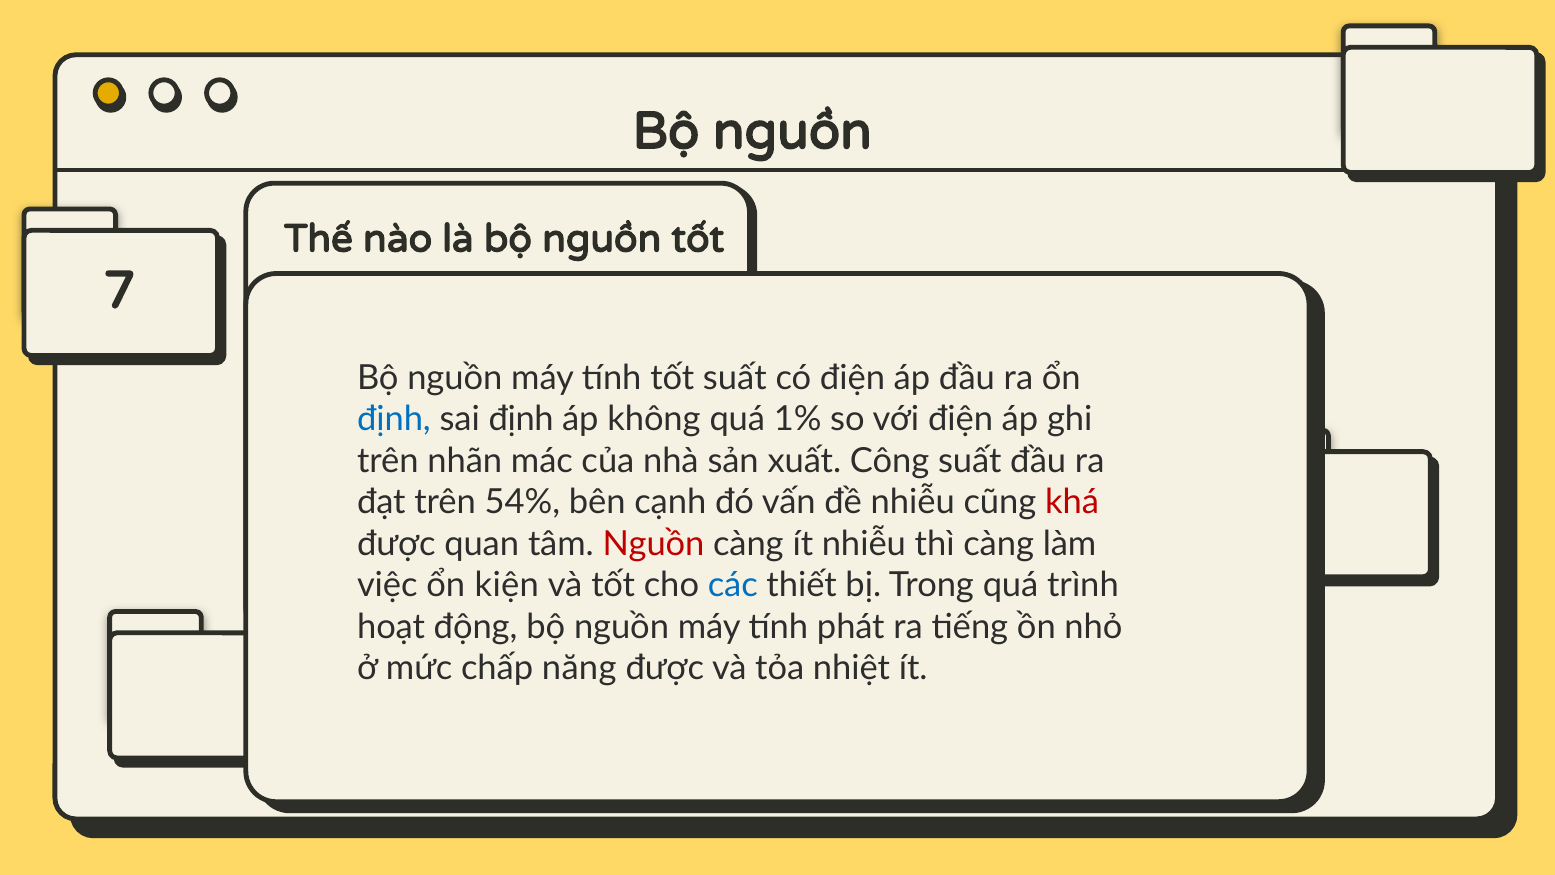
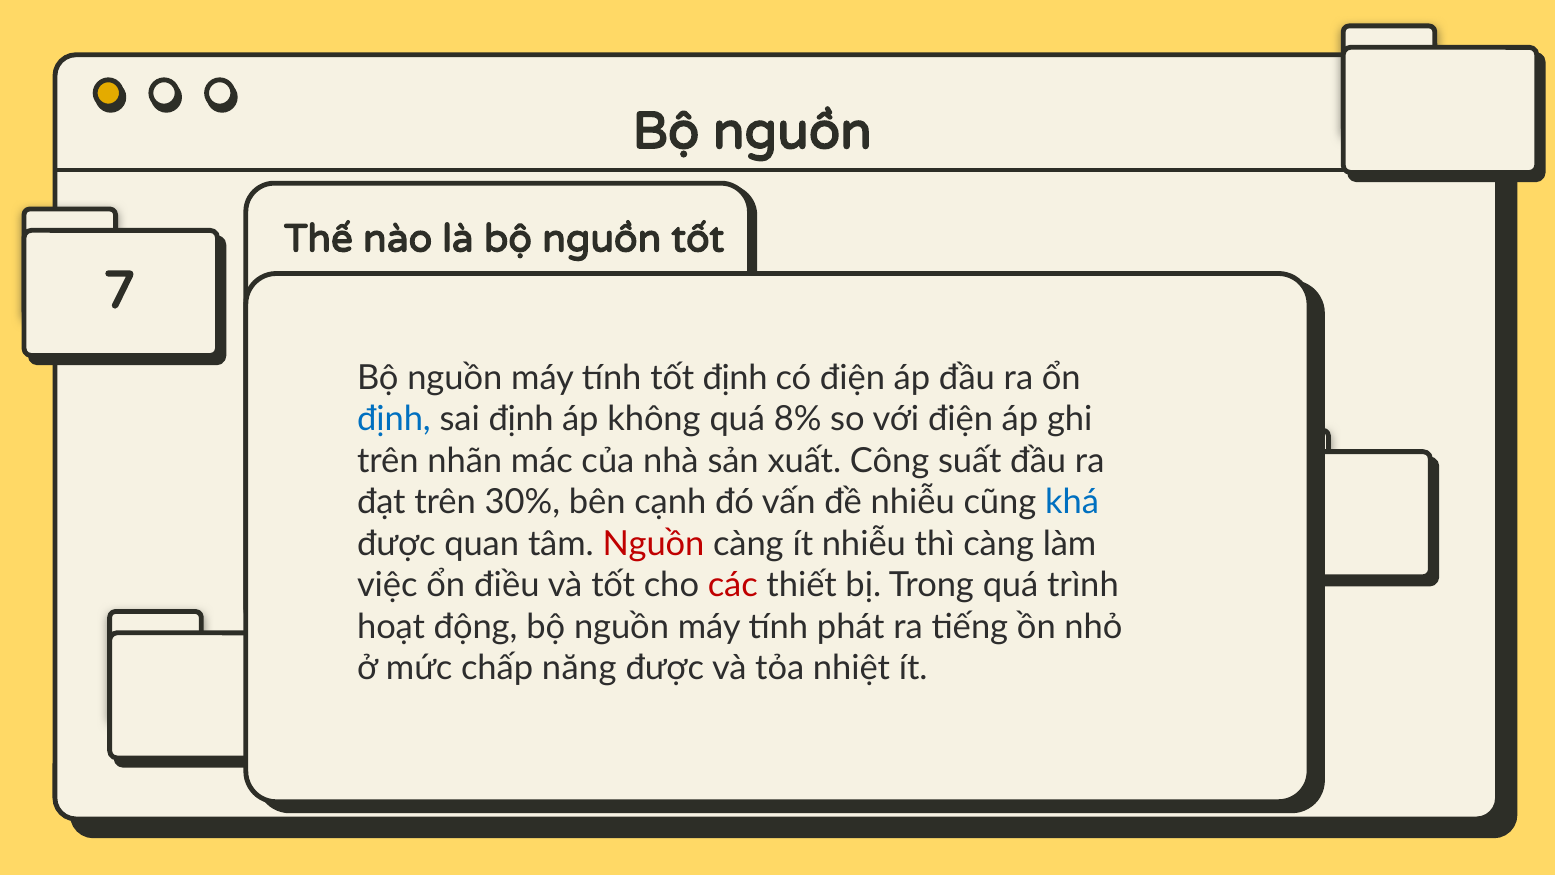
tốt suất: suất -> định
1%: 1% -> 8%
54%: 54% -> 30%
khá colour: red -> blue
kiện: kiện -> điều
các colour: blue -> red
